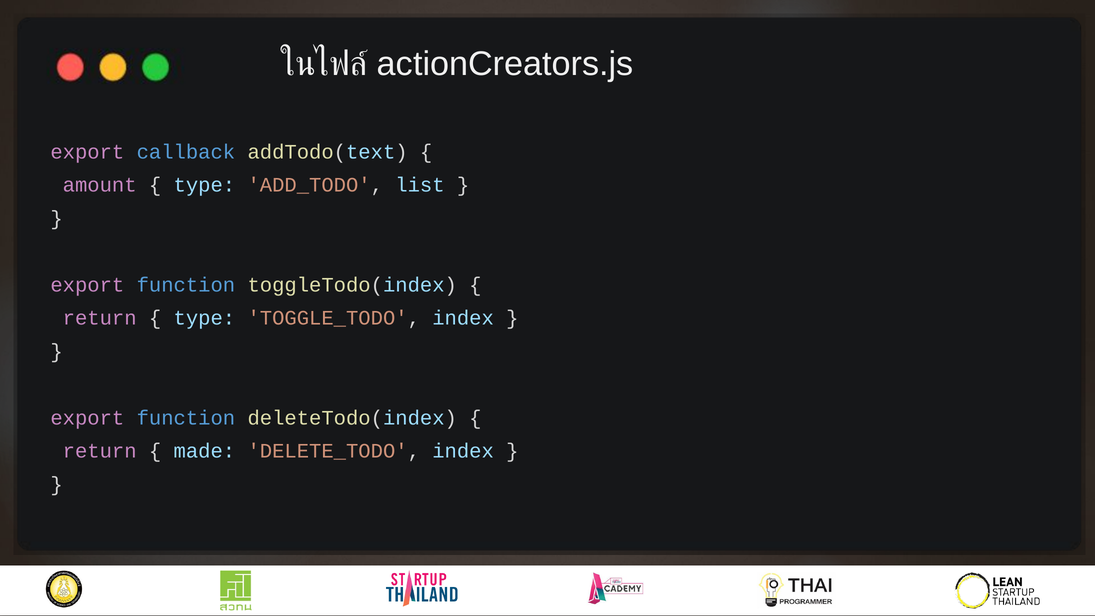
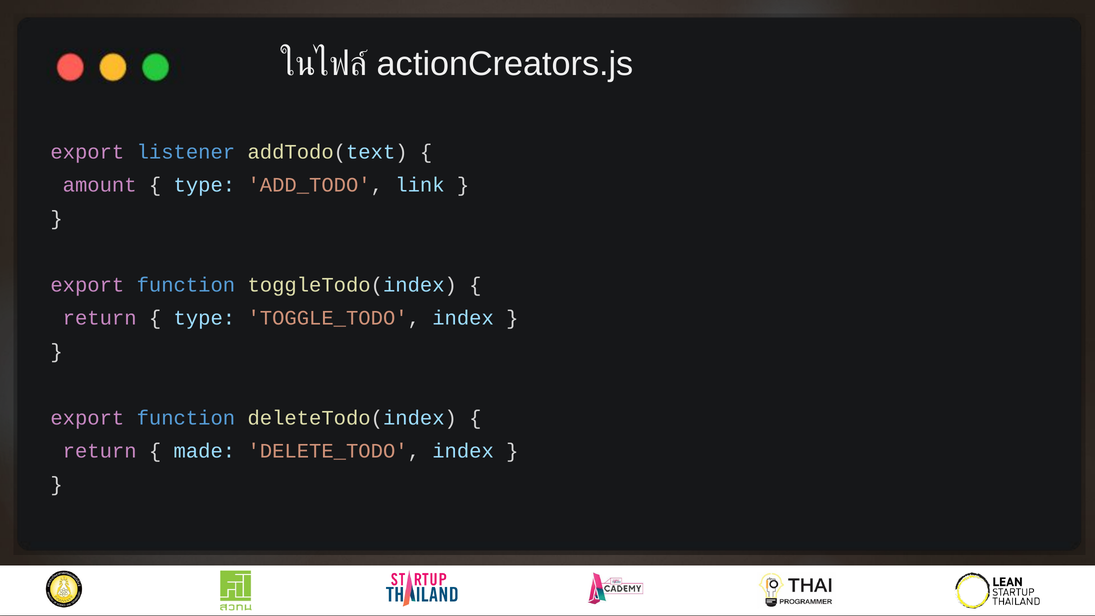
callback: callback -> listener
list: list -> link
